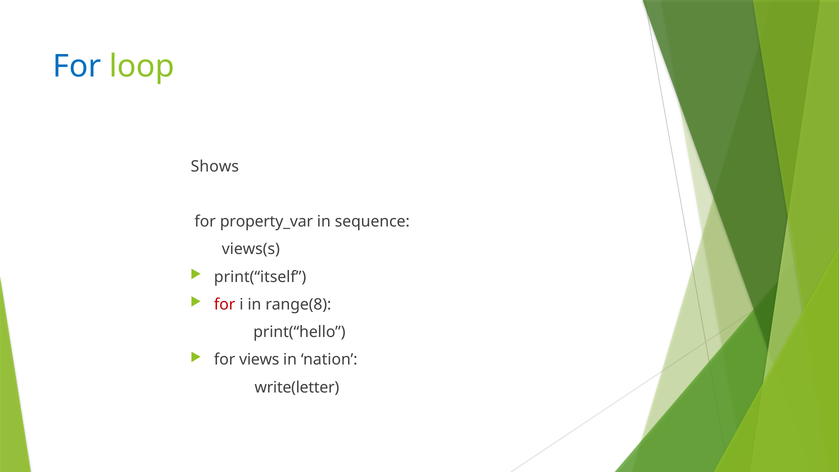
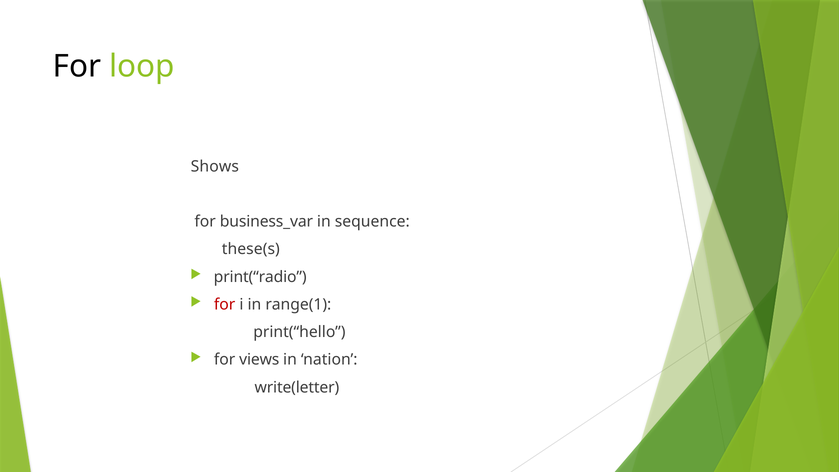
For at (77, 66) colour: blue -> black
property_var: property_var -> business_var
views(s: views(s -> these(s
print(“itself: print(“itself -> print(“radio
range(8: range(8 -> range(1
